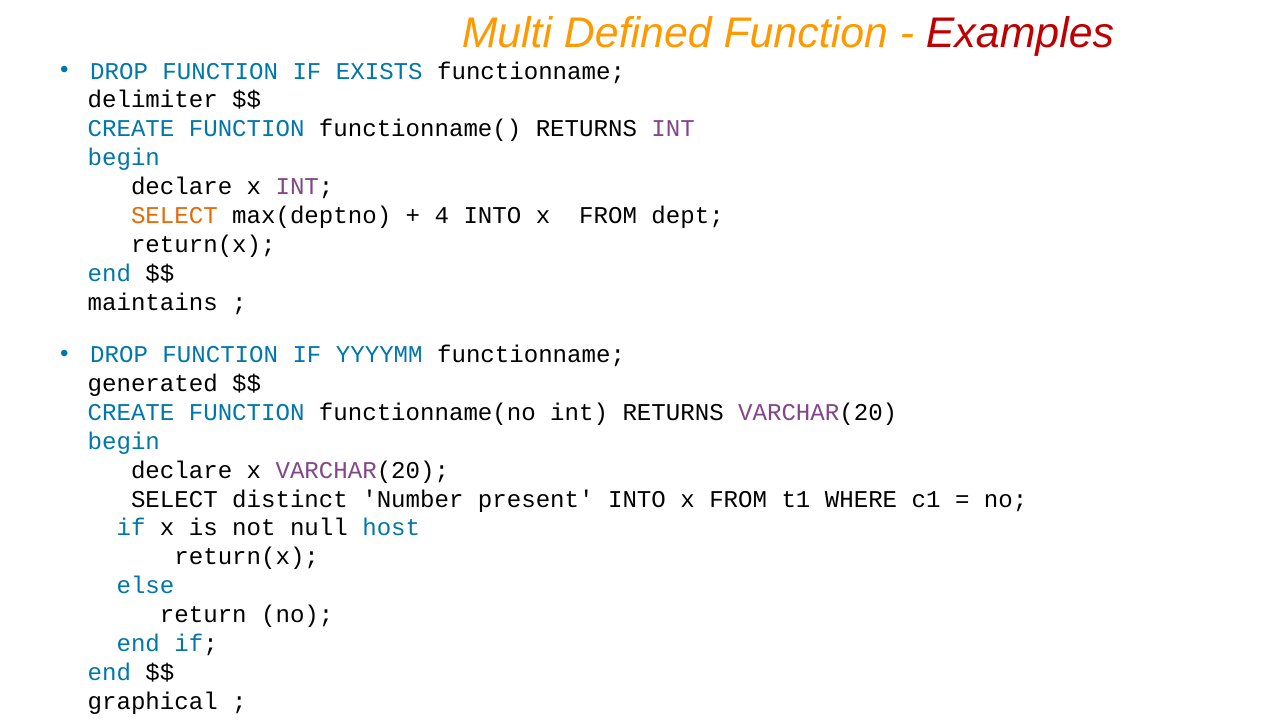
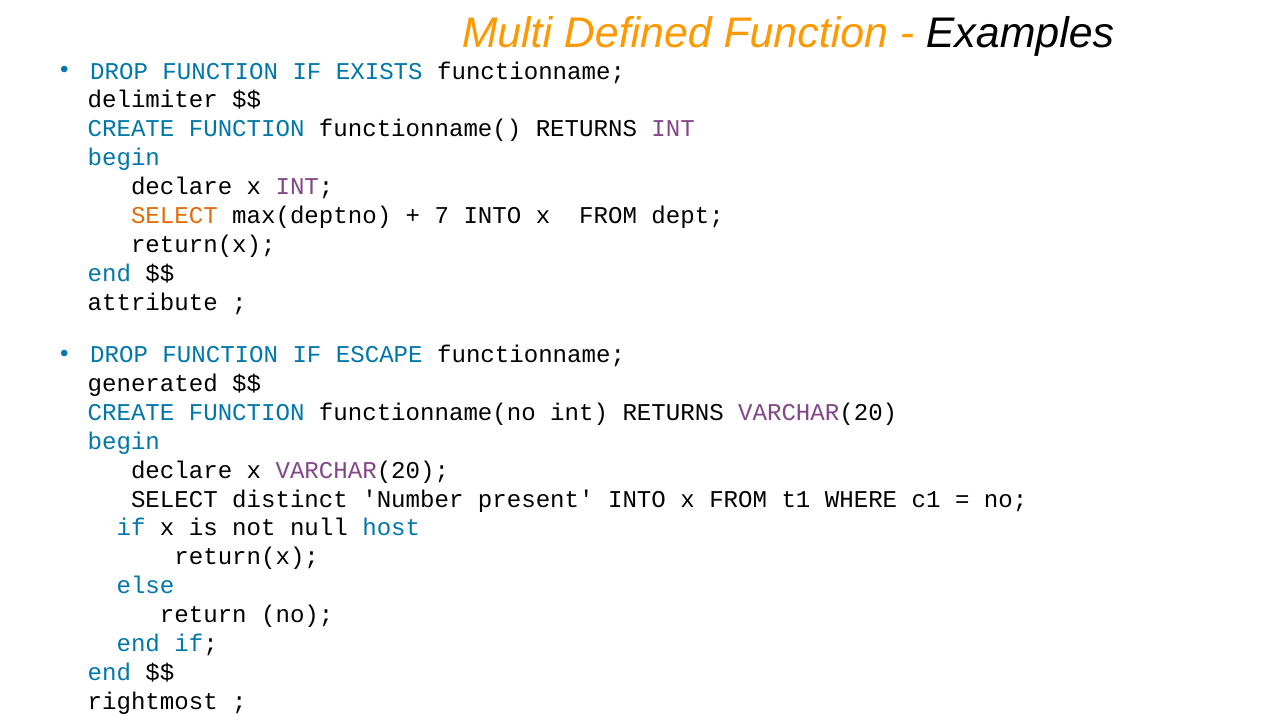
Examples colour: red -> black
4: 4 -> 7
maintains: maintains -> attribute
YYYYMM: YYYYMM -> ESCAPE
graphical: graphical -> rightmost
